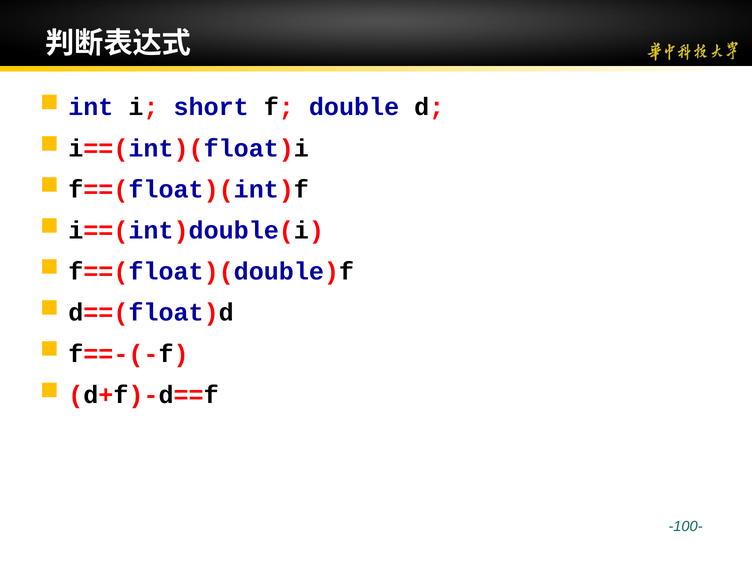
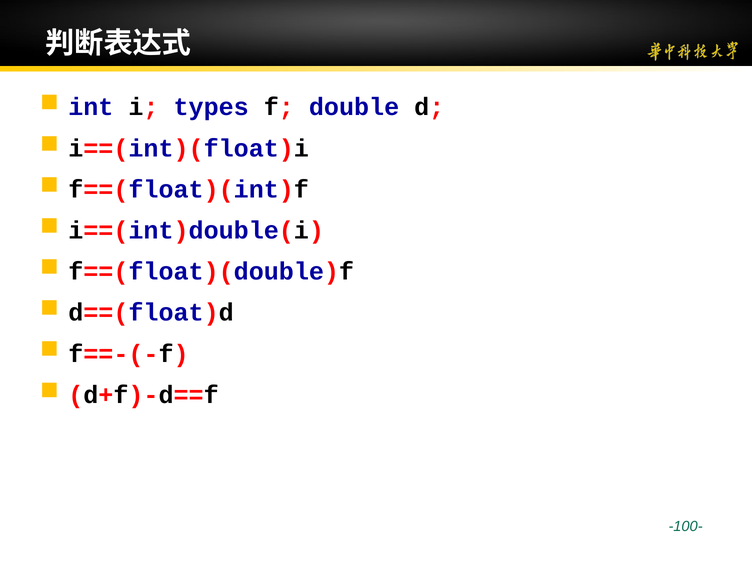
short: short -> types
